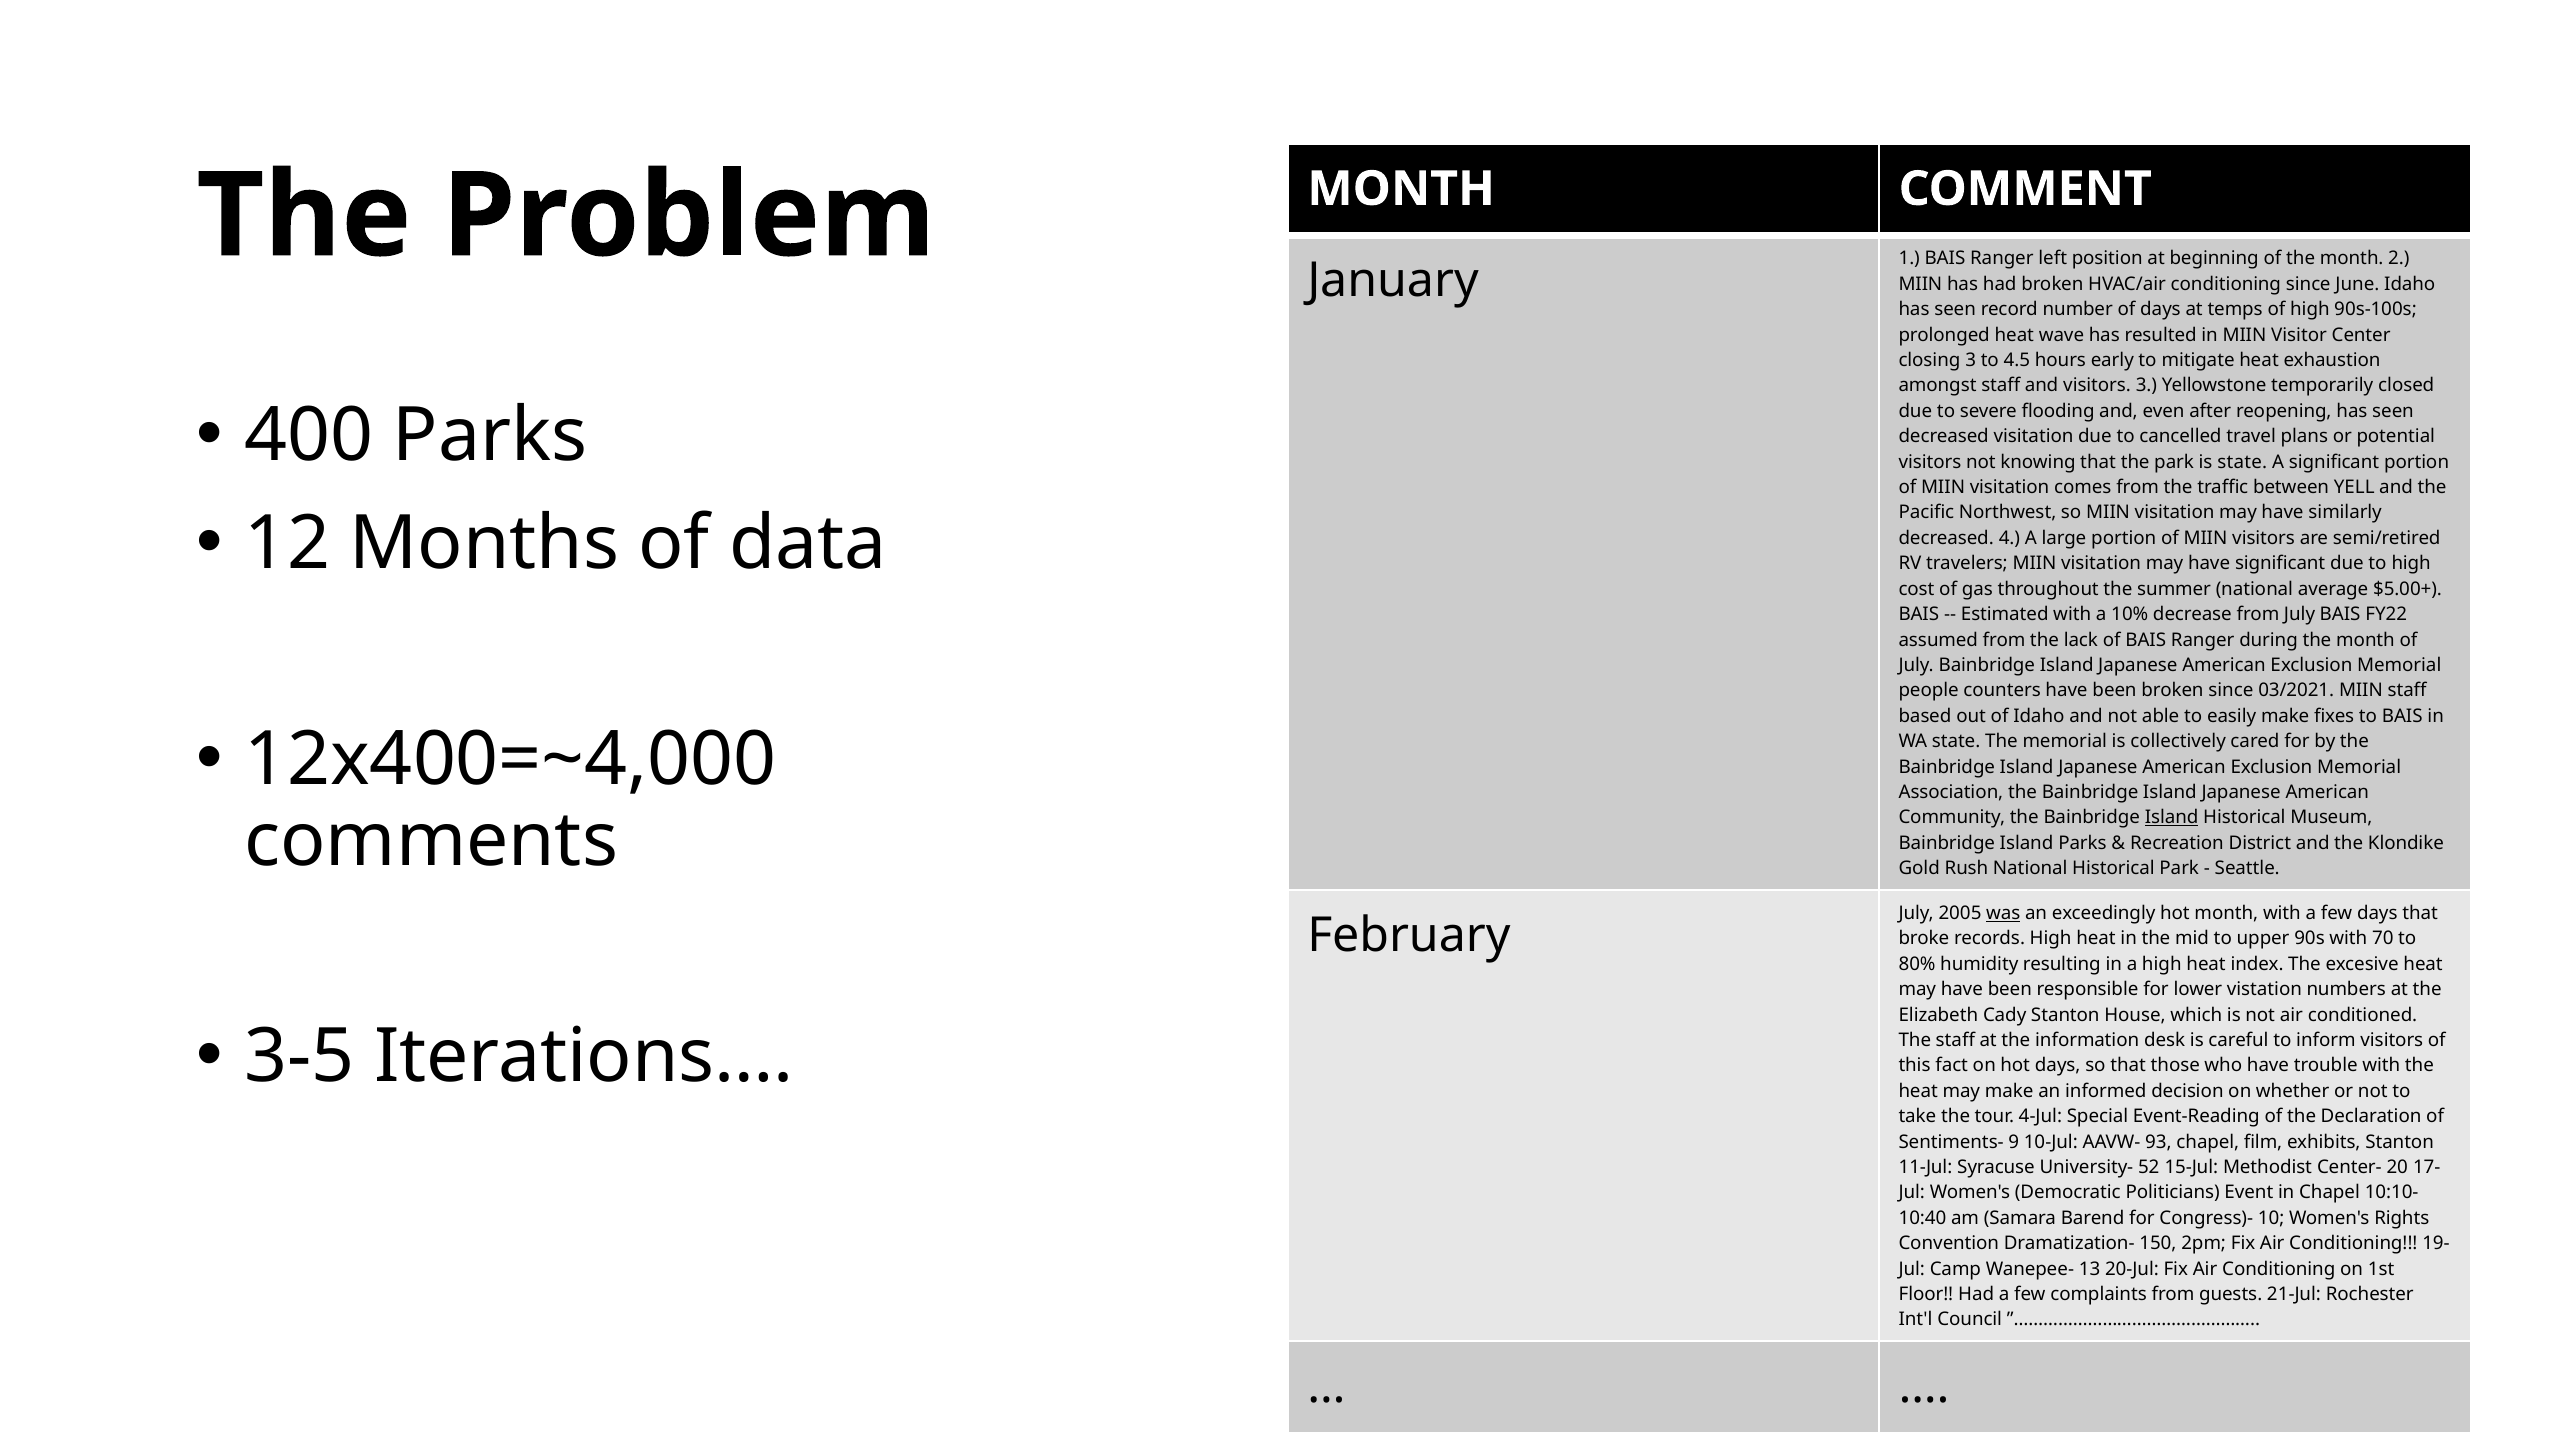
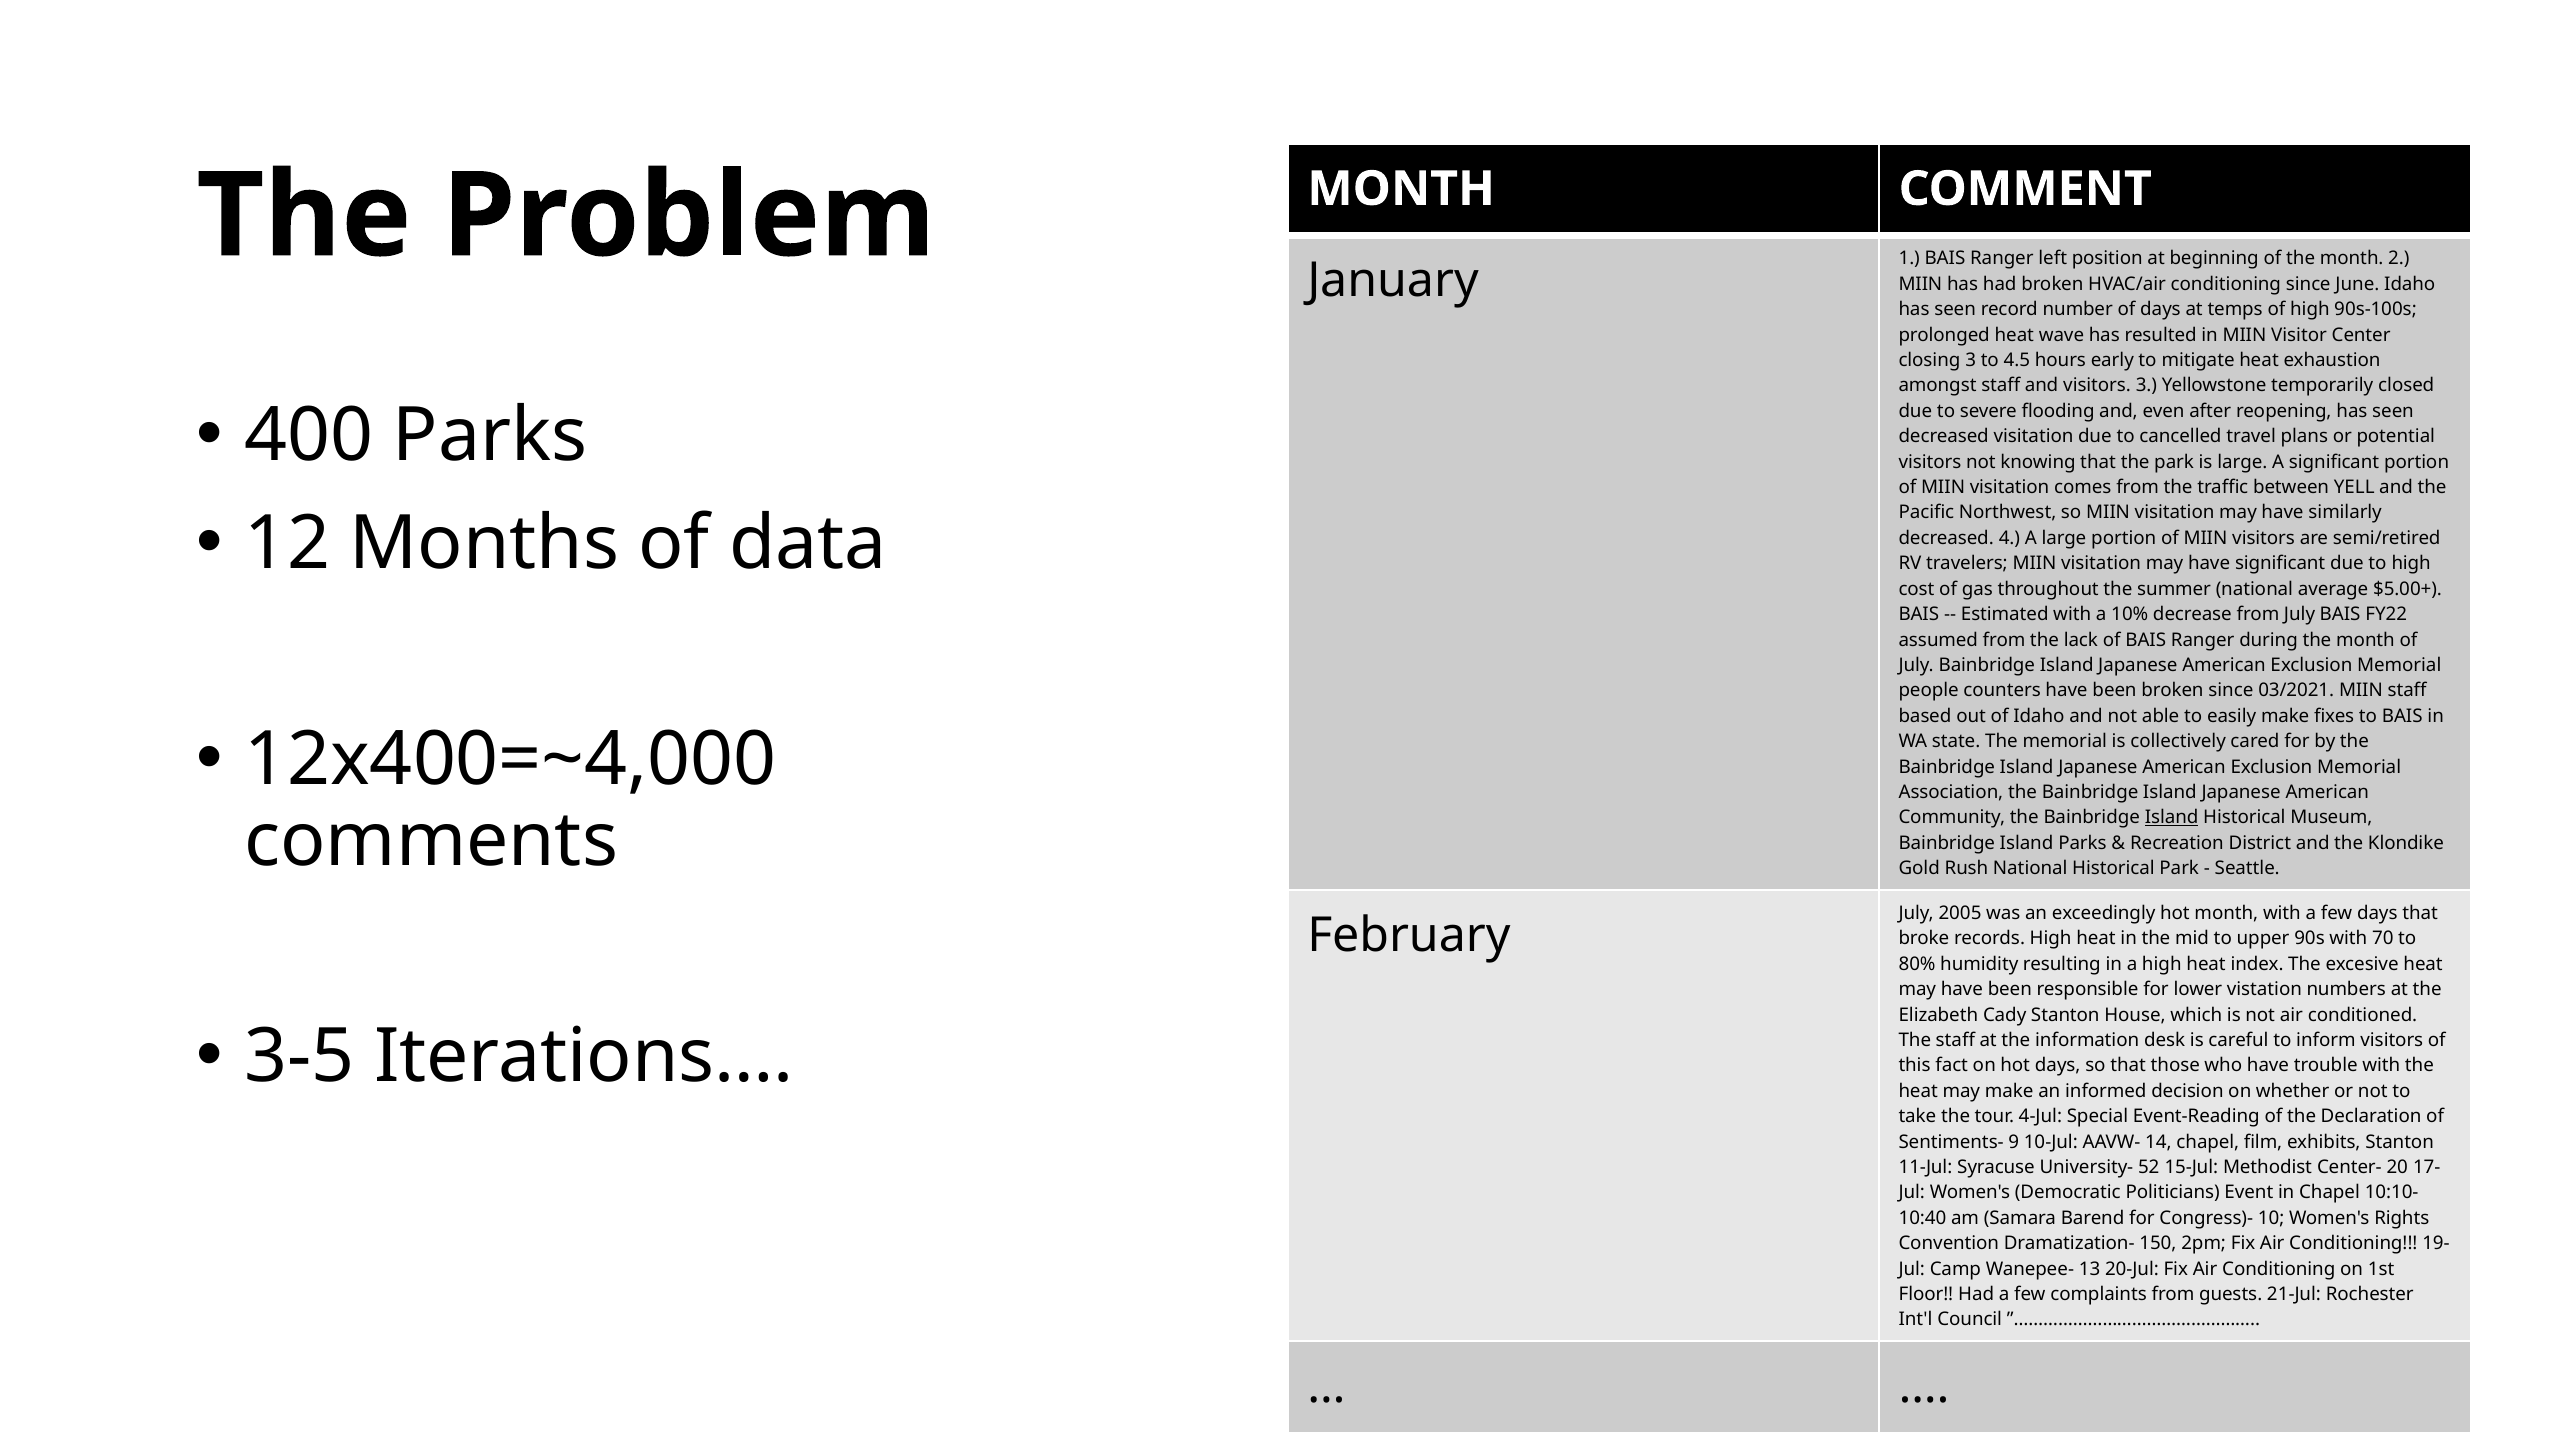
is state: state -> large
was underline: present -> none
93: 93 -> 14
